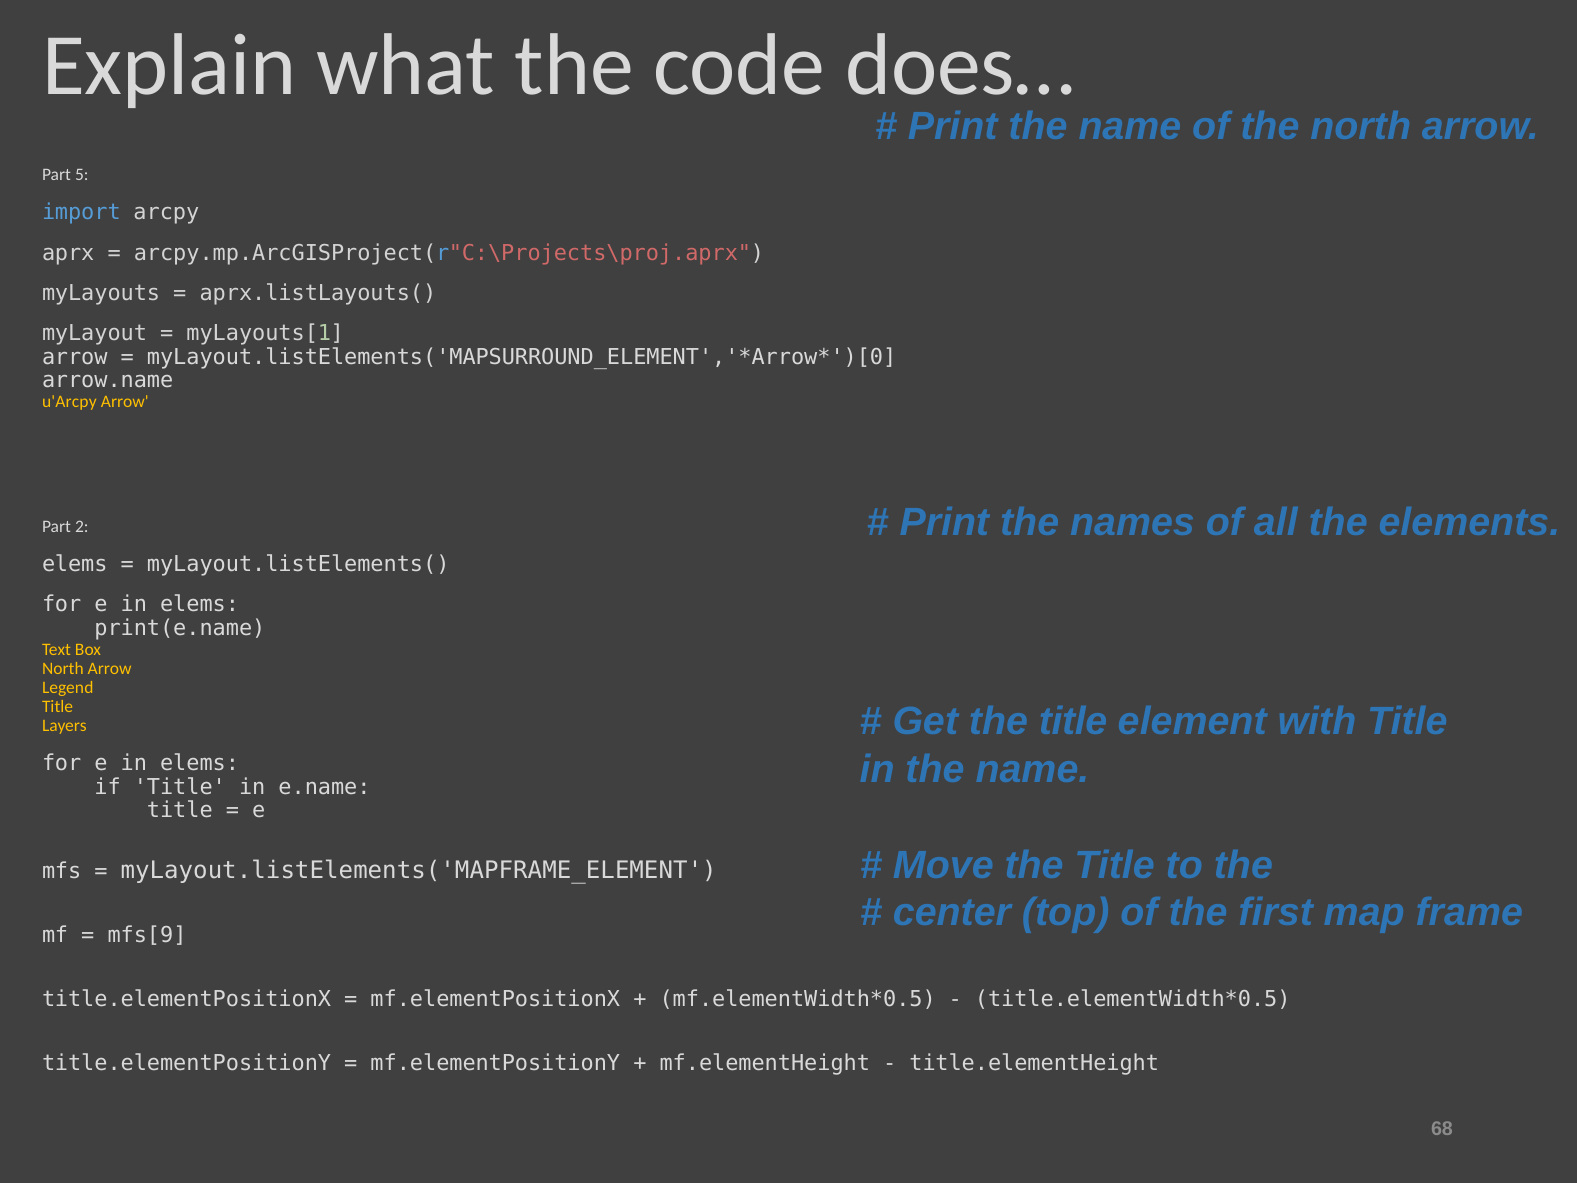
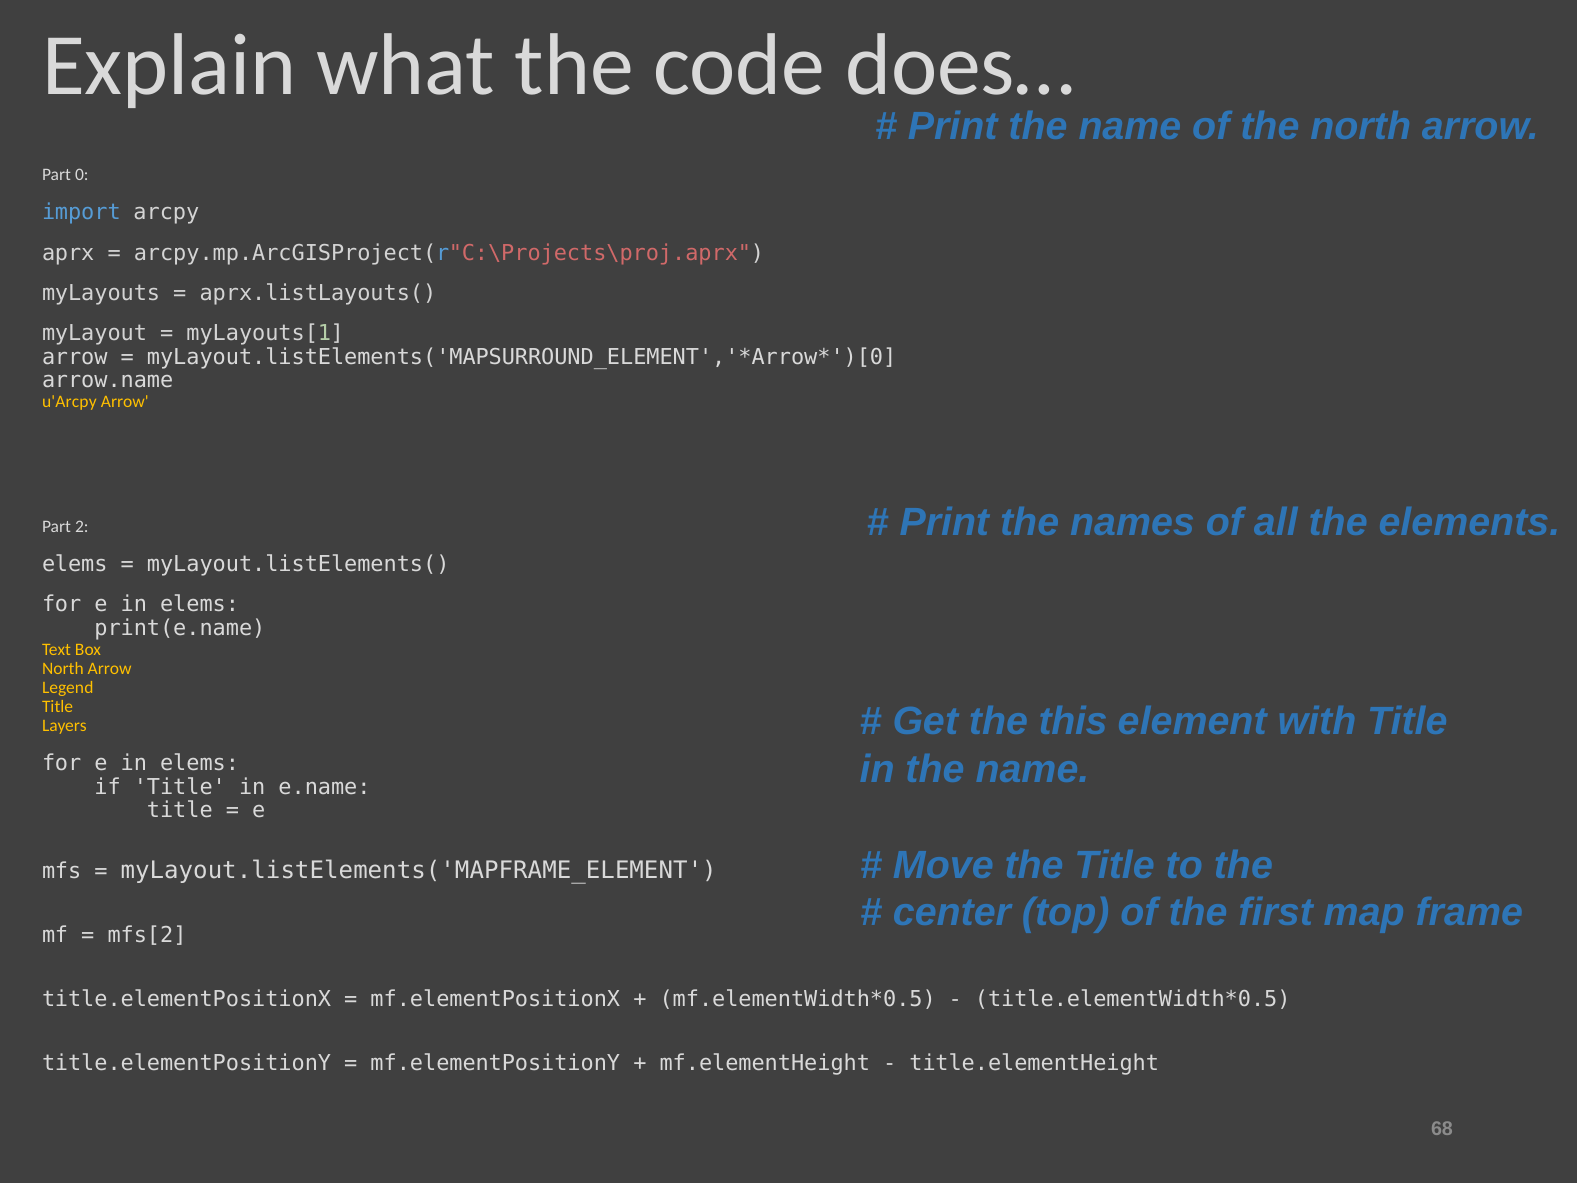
5: 5 -> 0
Get the title: title -> this
mfs[9: mfs[9 -> mfs[2
